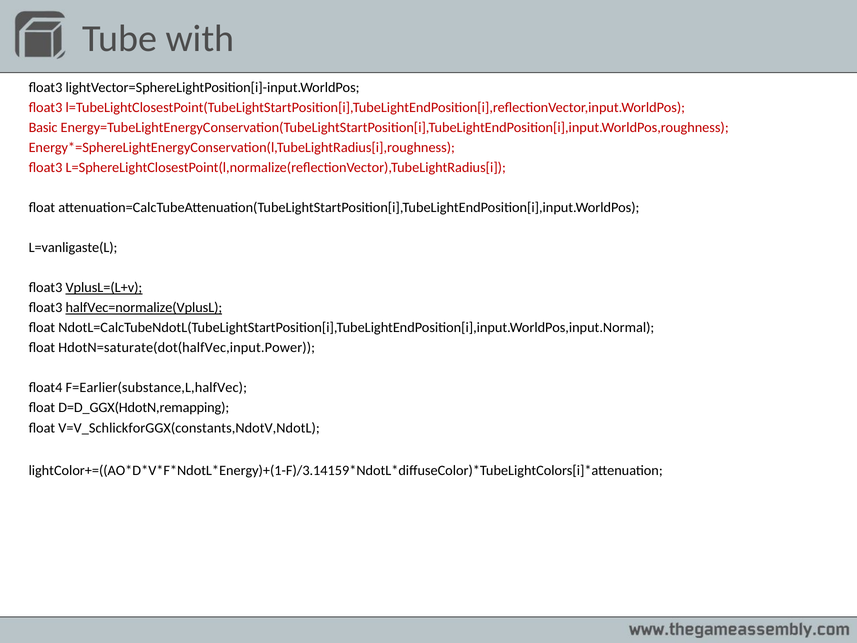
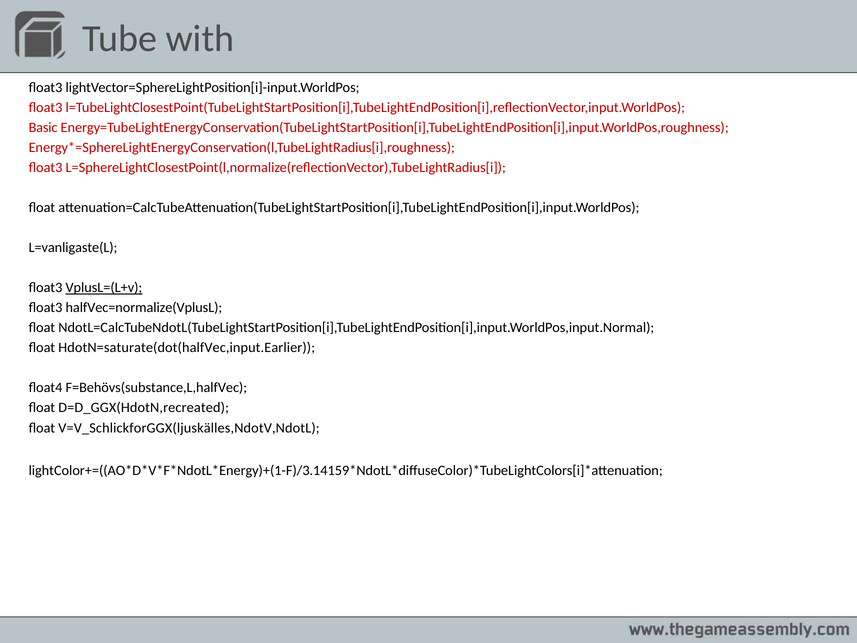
halfVec=normalize(VplusL underline: present -> none
HdotN=saturate(dot(halfVec,input.Power: HdotN=saturate(dot(halfVec,input.Power -> HdotN=saturate(dot(halfVec,input.Earlier
F=Earlier(substance,L,halfVec: F=Earlier(substance,L,halfVec -> F=Behövs(substance,L,halfVec
D=D_GGX(HdotN,remapping: D=D_GGX(HdotN,remapping -> D=D_GGX(HdotN,recreated
V=V_SchlickforGGX(constants,NdotV,NdotL: V=V_SchlickforGGX(constants,NdotV,NdotL -> V=V_SchlickforGGX(ljuskälles,NdotV,NdotL
